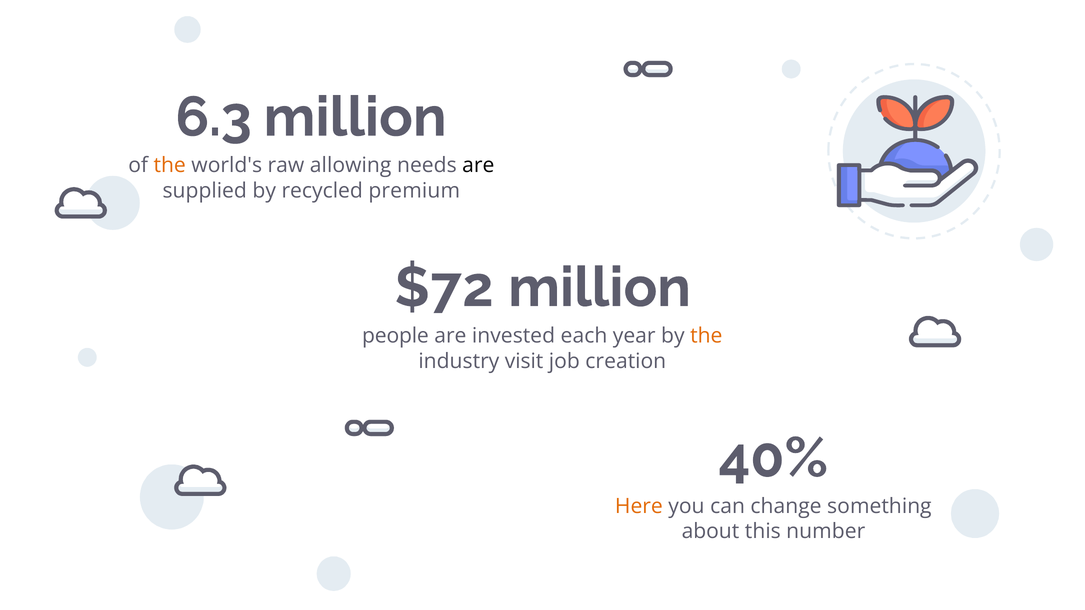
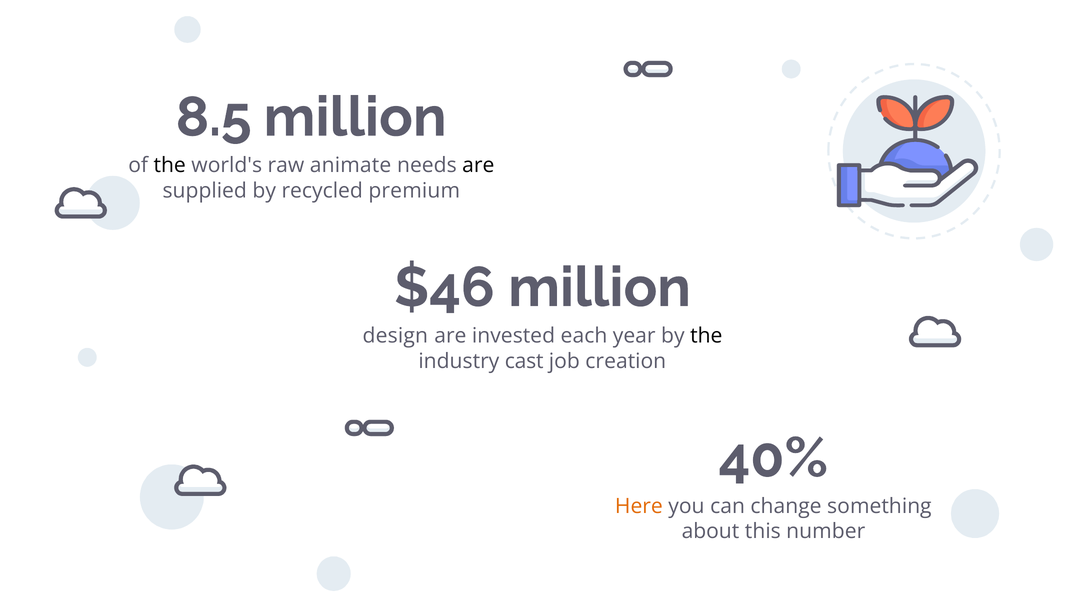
6.3: 6.3 -> 8.5
the at (170, 166) colour: orange -> black
allowing: allowing -> animate
$72: $72 -> $46
people: people -> design
the at (706, 336) colour: orange -> black
visit: visit -> cast
